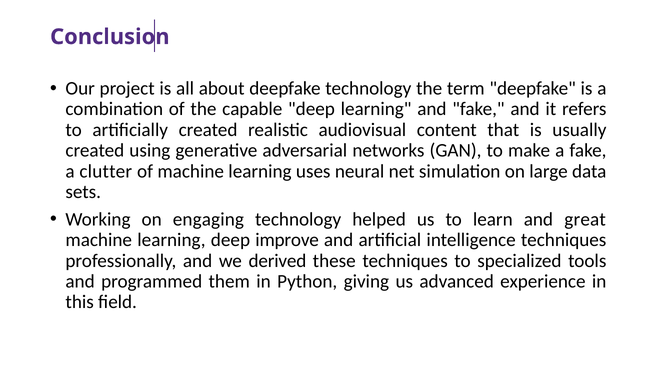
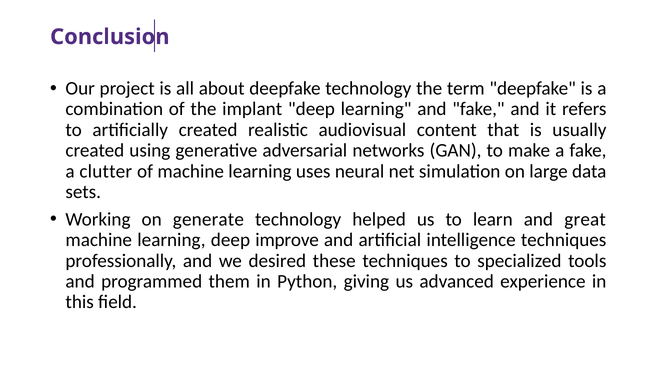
capable: capable -> implant
engaging: engaging -> generate
derived: derived -> desired
